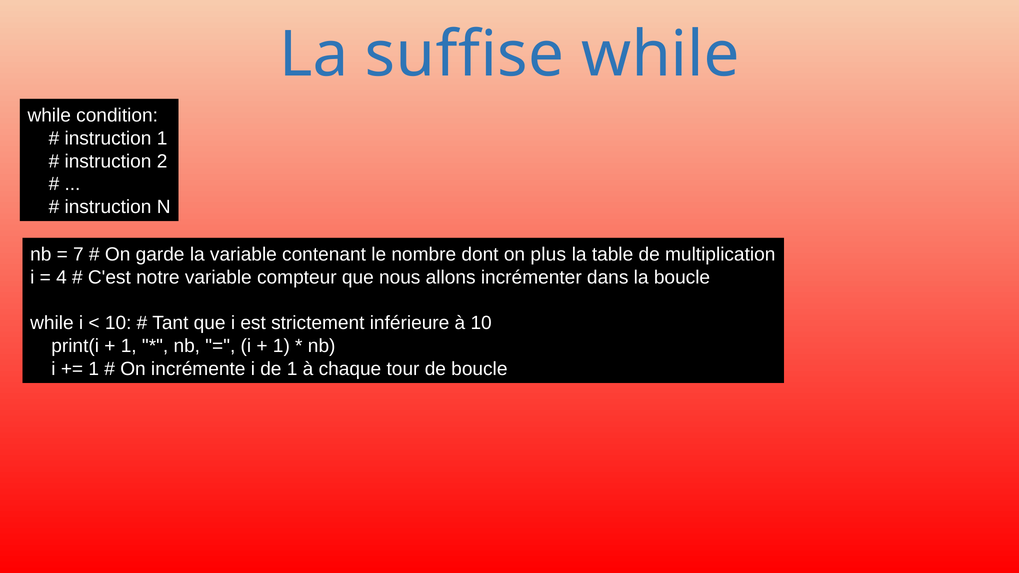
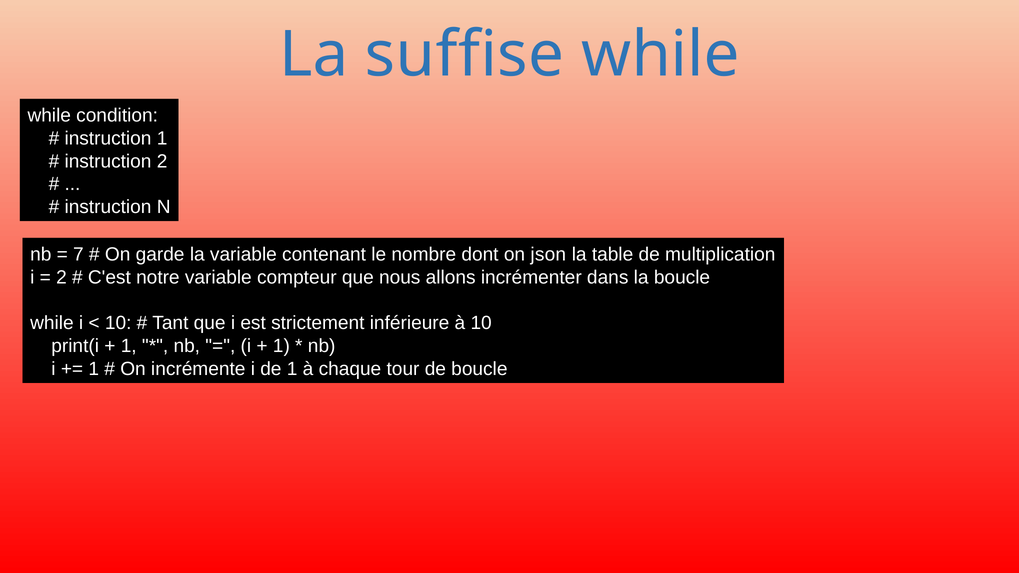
plus: plus -> json
4 at (61, 277): 4 -> 2
